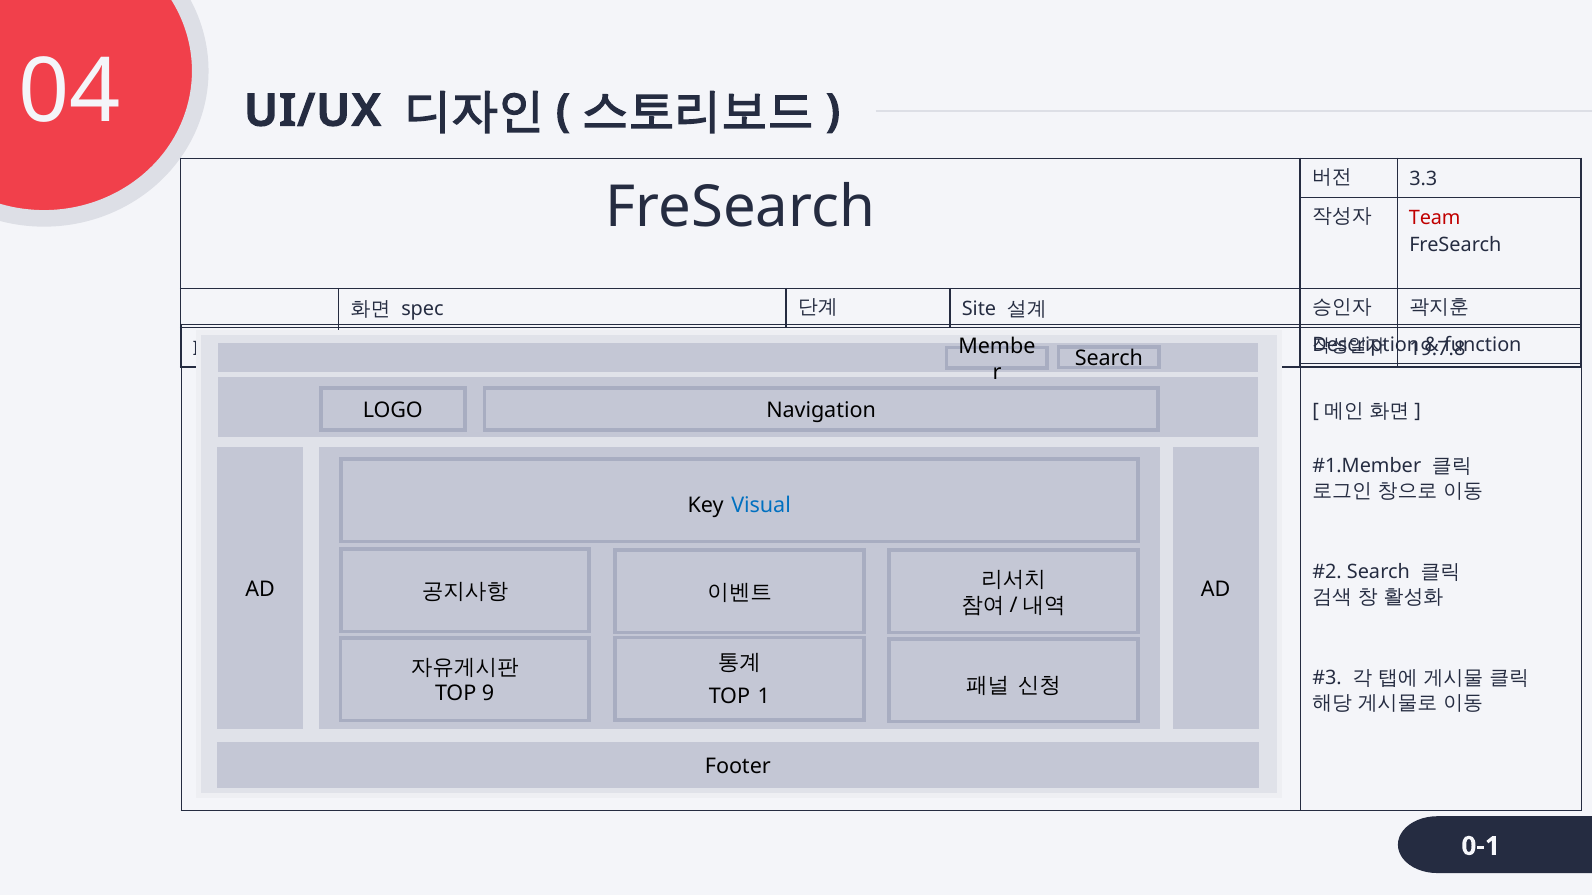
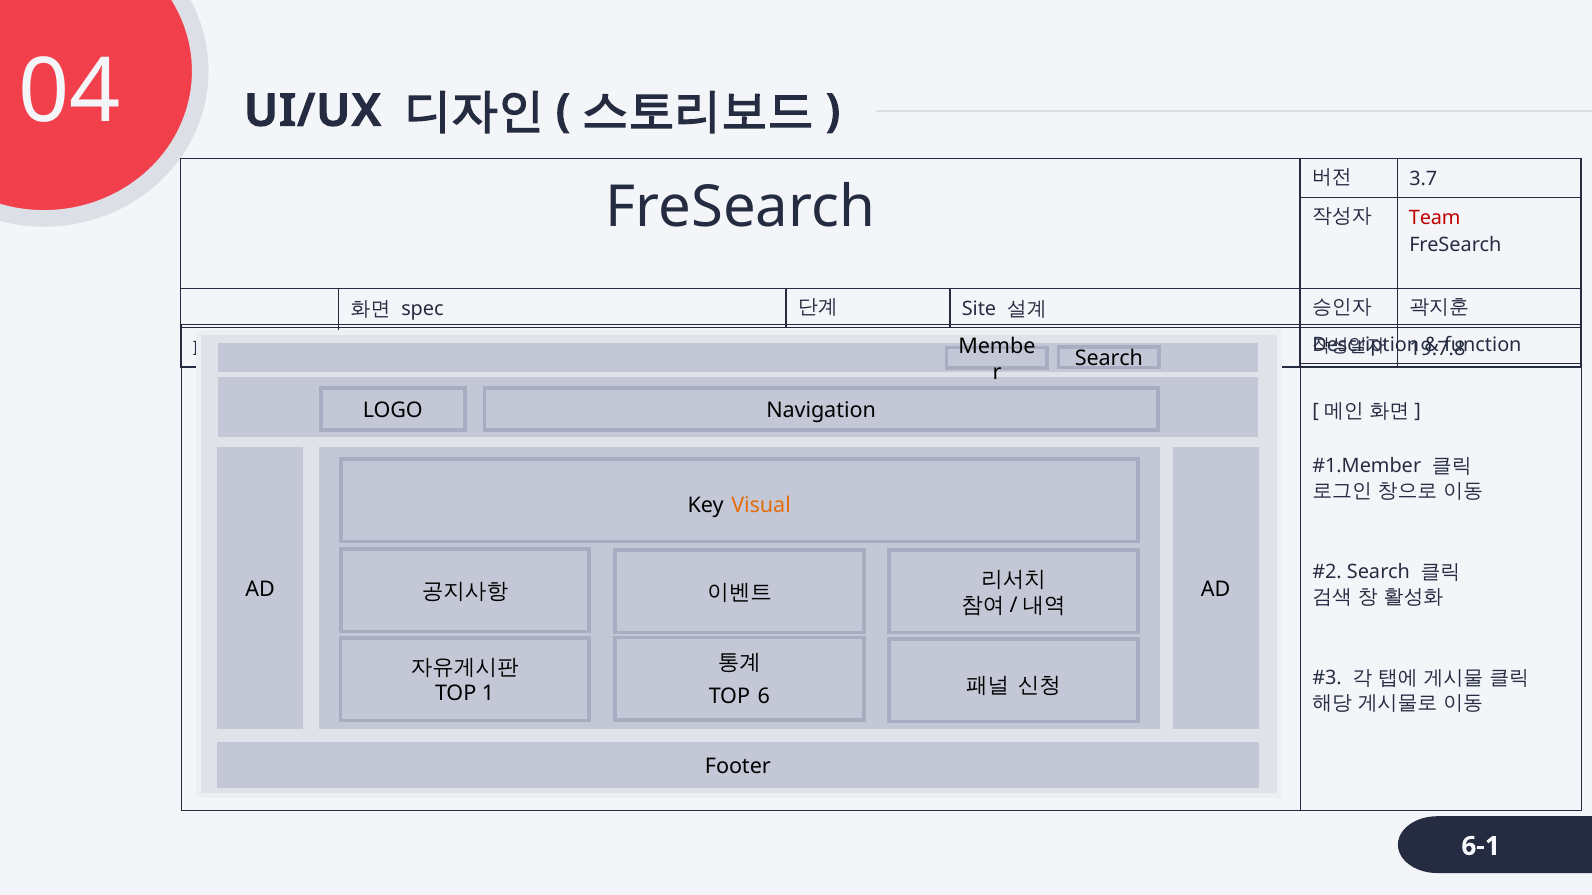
3.3: 3.3 -> 3.7
Visual colour: blue -> orange
9: 9 -> 1
1: 1 -> 6
0-1: 0-1 -> 6-1
